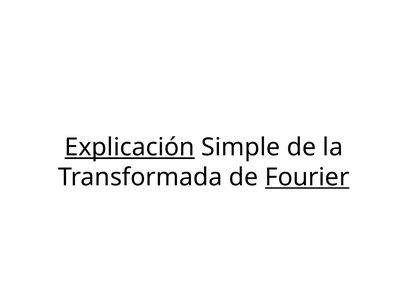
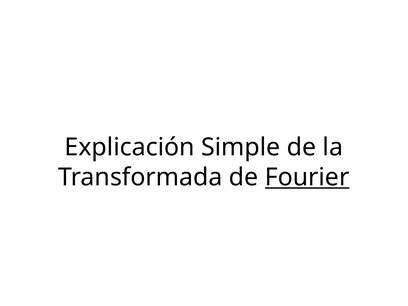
Explicación underline: present -> none
